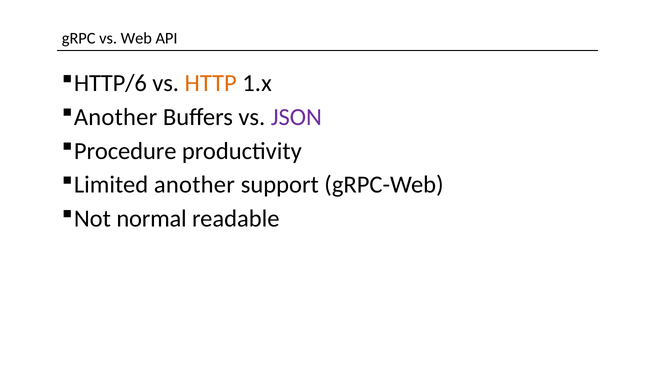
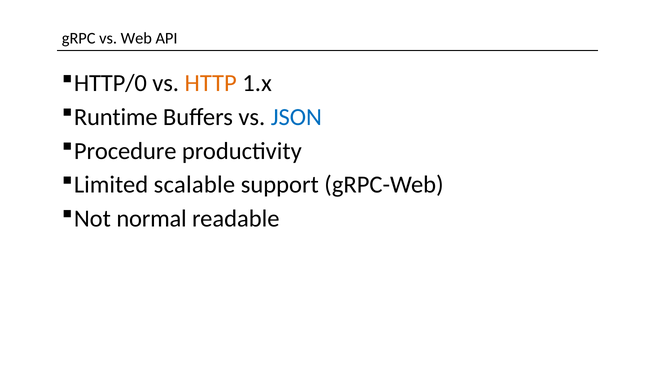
HTTP/6: HTTP/6 -> HTTP/0
Another at (116, 117): Another -> Runtime
JSON colour: purple -> blue
Limited another: another -> scalable
